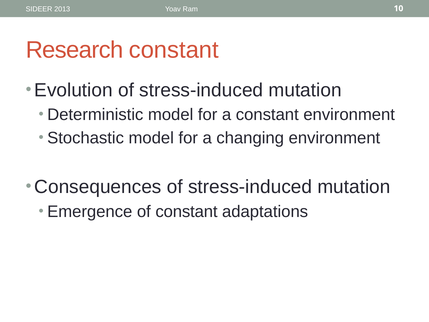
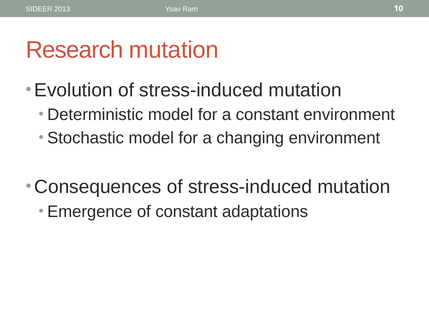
Research constant: constant -> mutation
